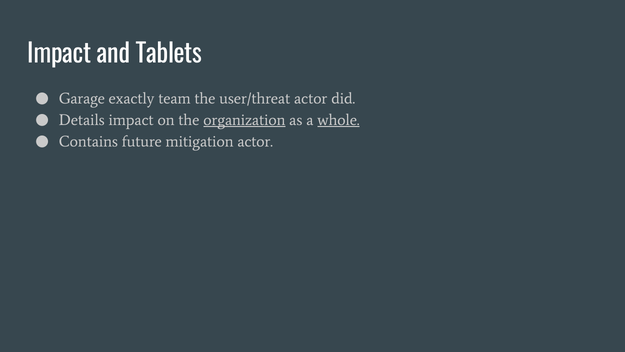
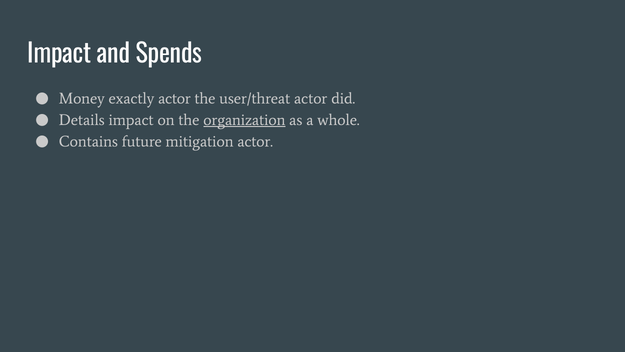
Tablets: Tablets -> Spends
Garage: Garage -> Money
exactly team: team -> actor
whole underline: present -> none
